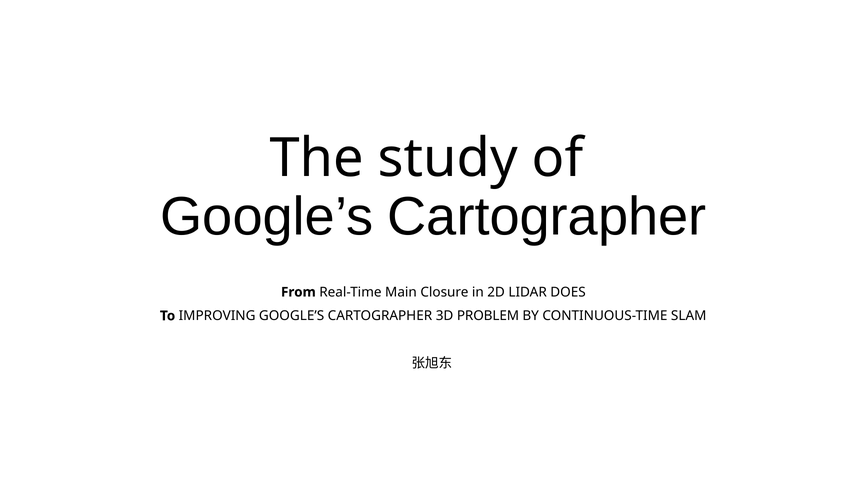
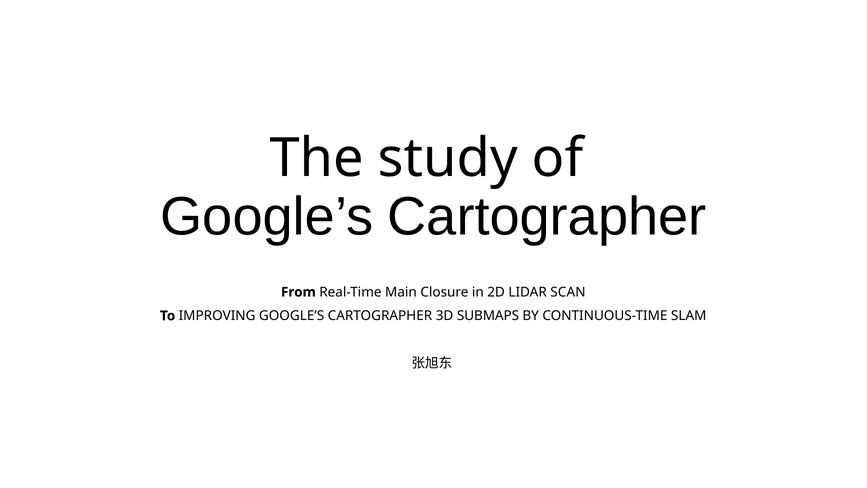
DOES: DOES -> SCAN
PROBLEM: PROBLEM -> SUBMAPS
